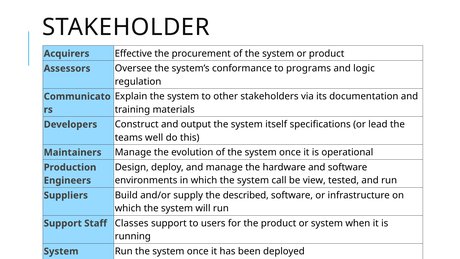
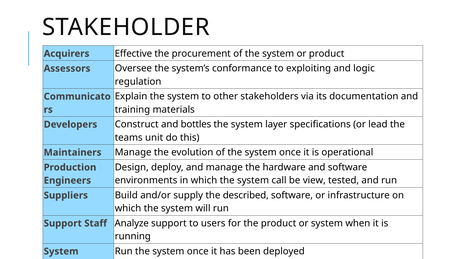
programs: programs -> exploiting
output: output -> bottles
itself: itself -> layer
well: well -> unit
Classes: Classes -> Analyze
